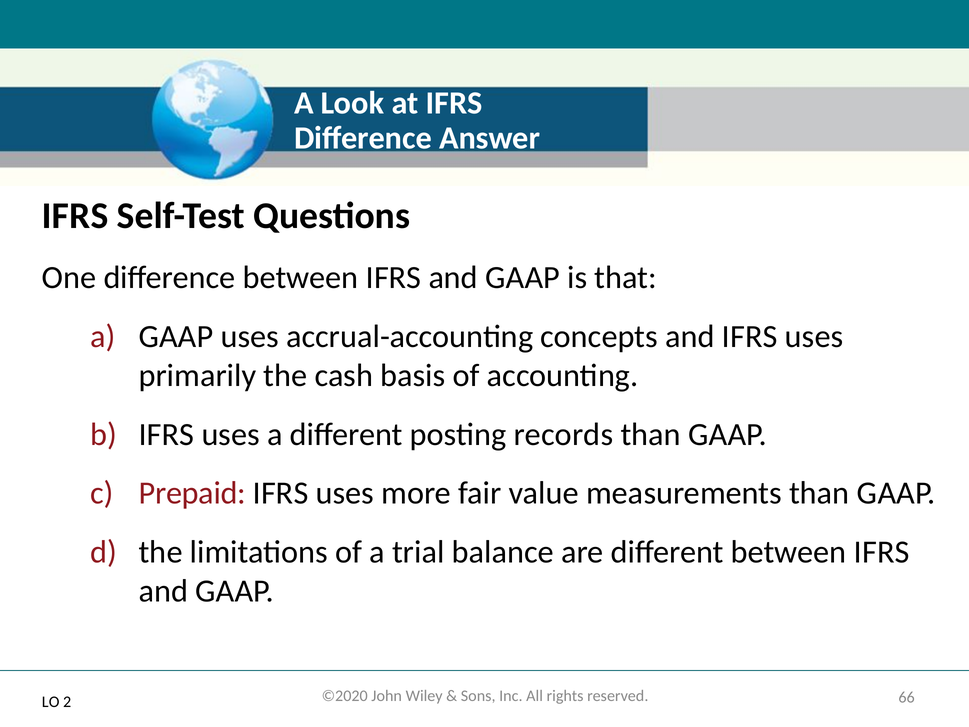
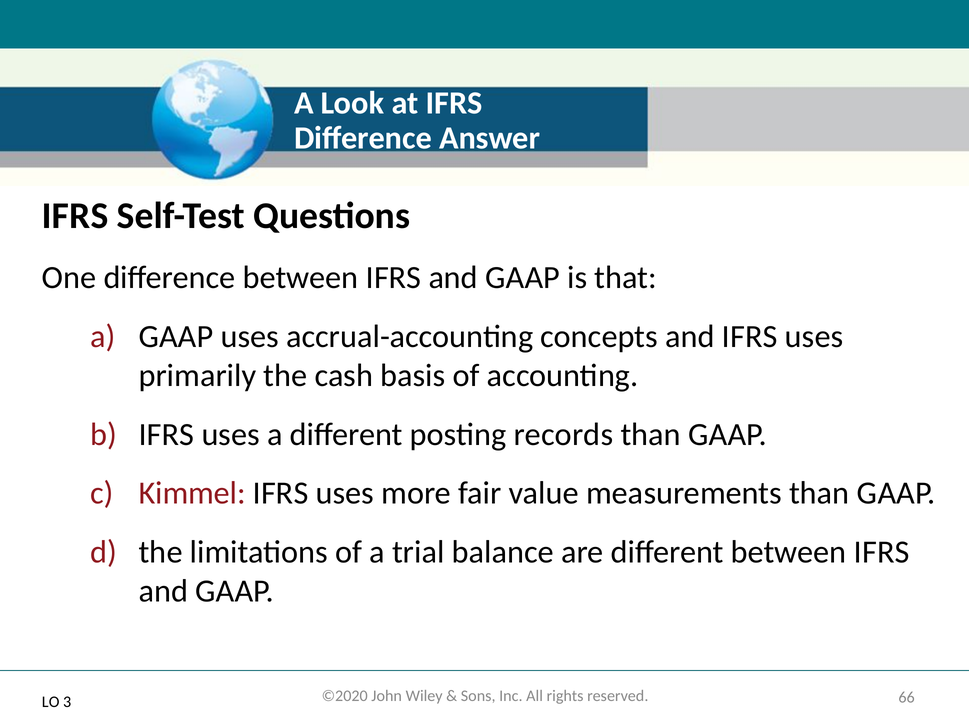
Prepaid: Prepaid -> Kimmel
2: 2 -> 3
